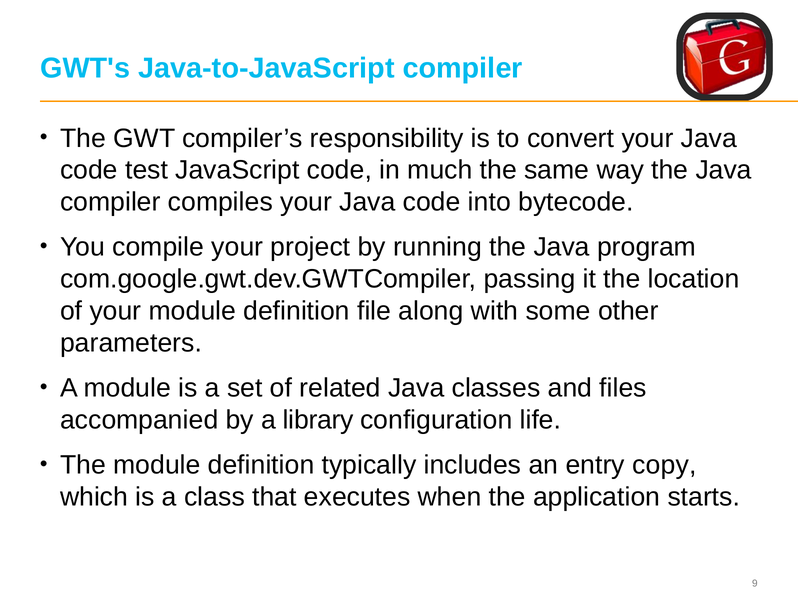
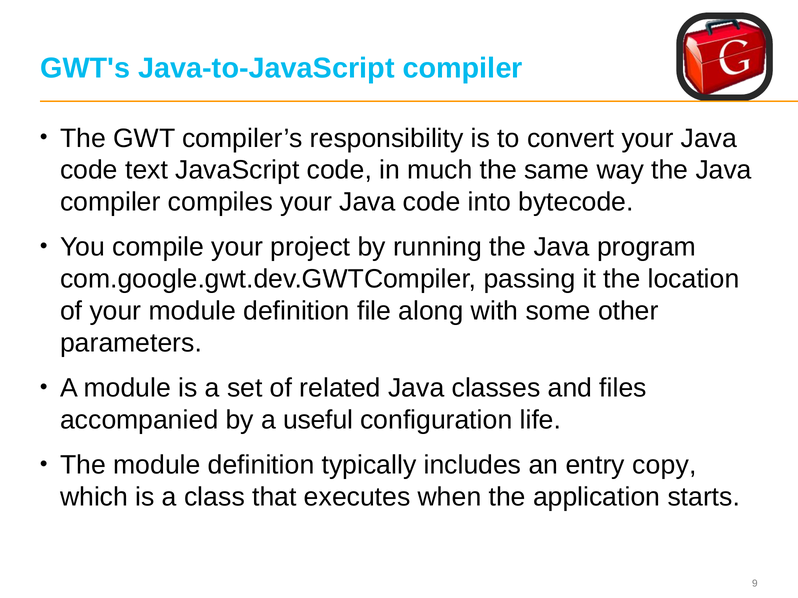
test: test -> text
library: library -> useful
